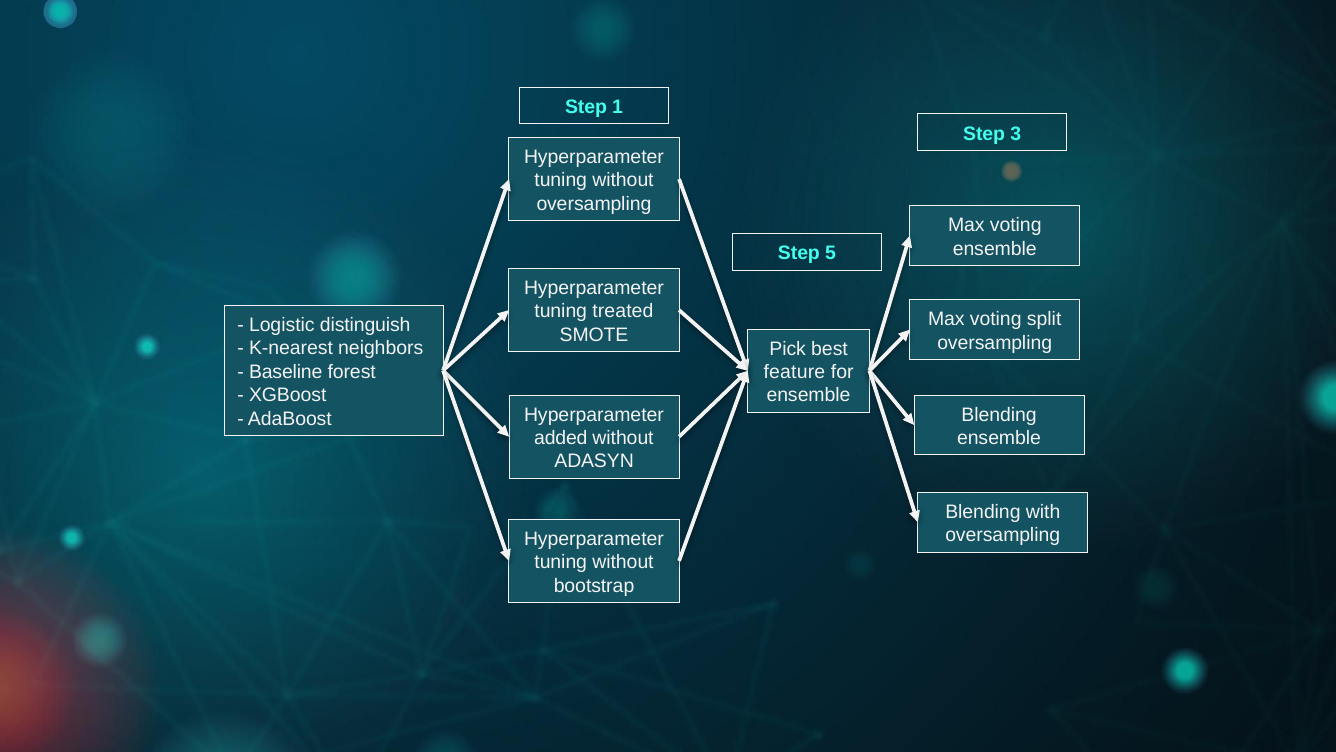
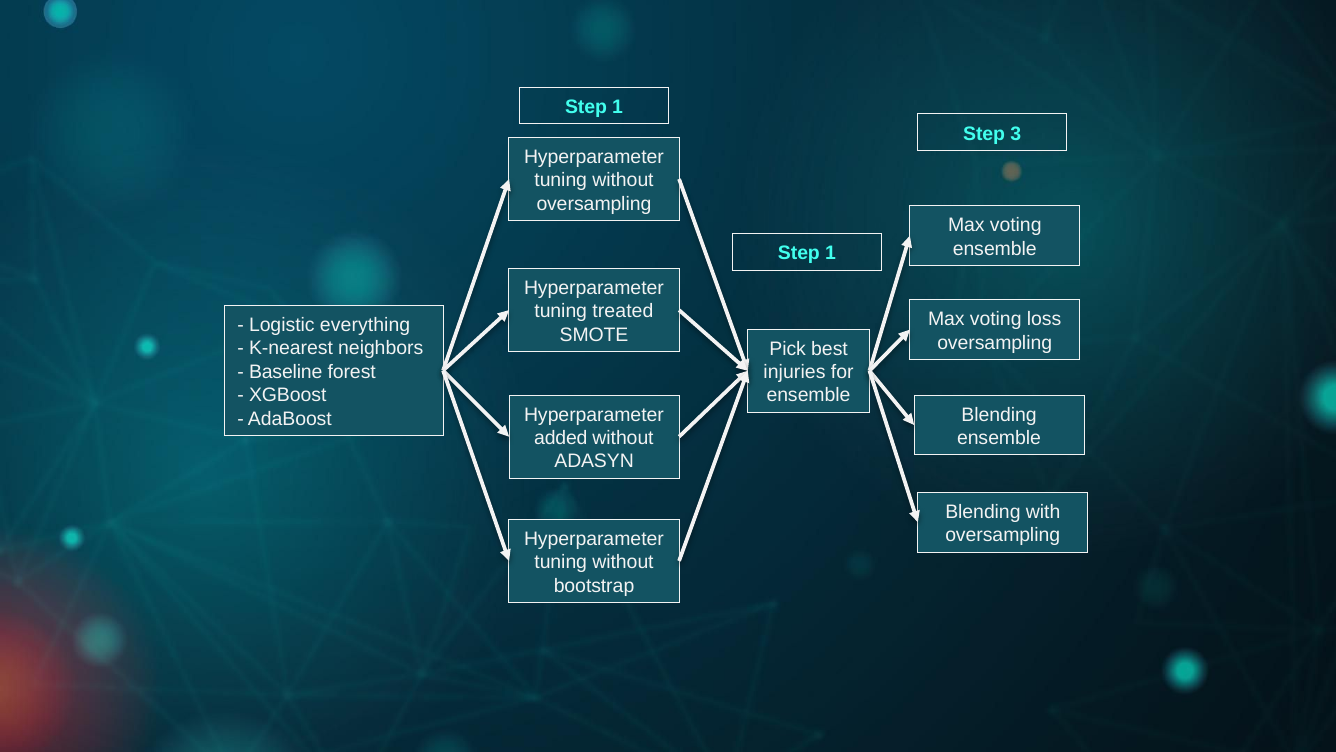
5 at (830, 253): 5 -> 1
split: split -> loss
distinguish: distinguish -> everything
feature: feature -> injuries
